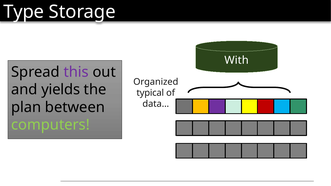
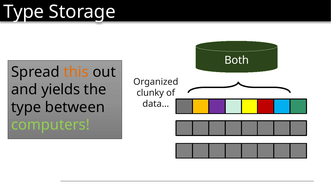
With: With -> Both
this colour: purple -> orange
typical: typical -> clunky
plan at (26, 107): plan -> type
